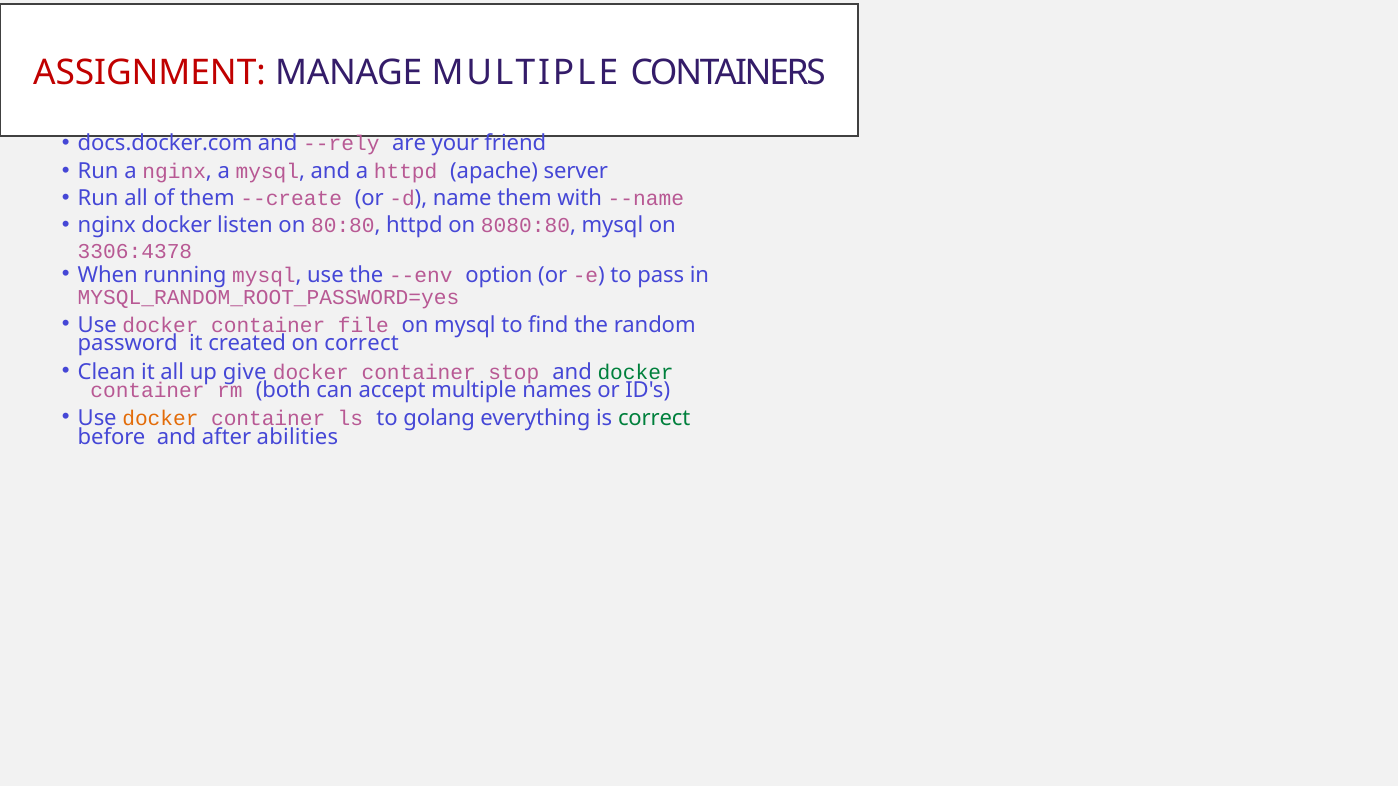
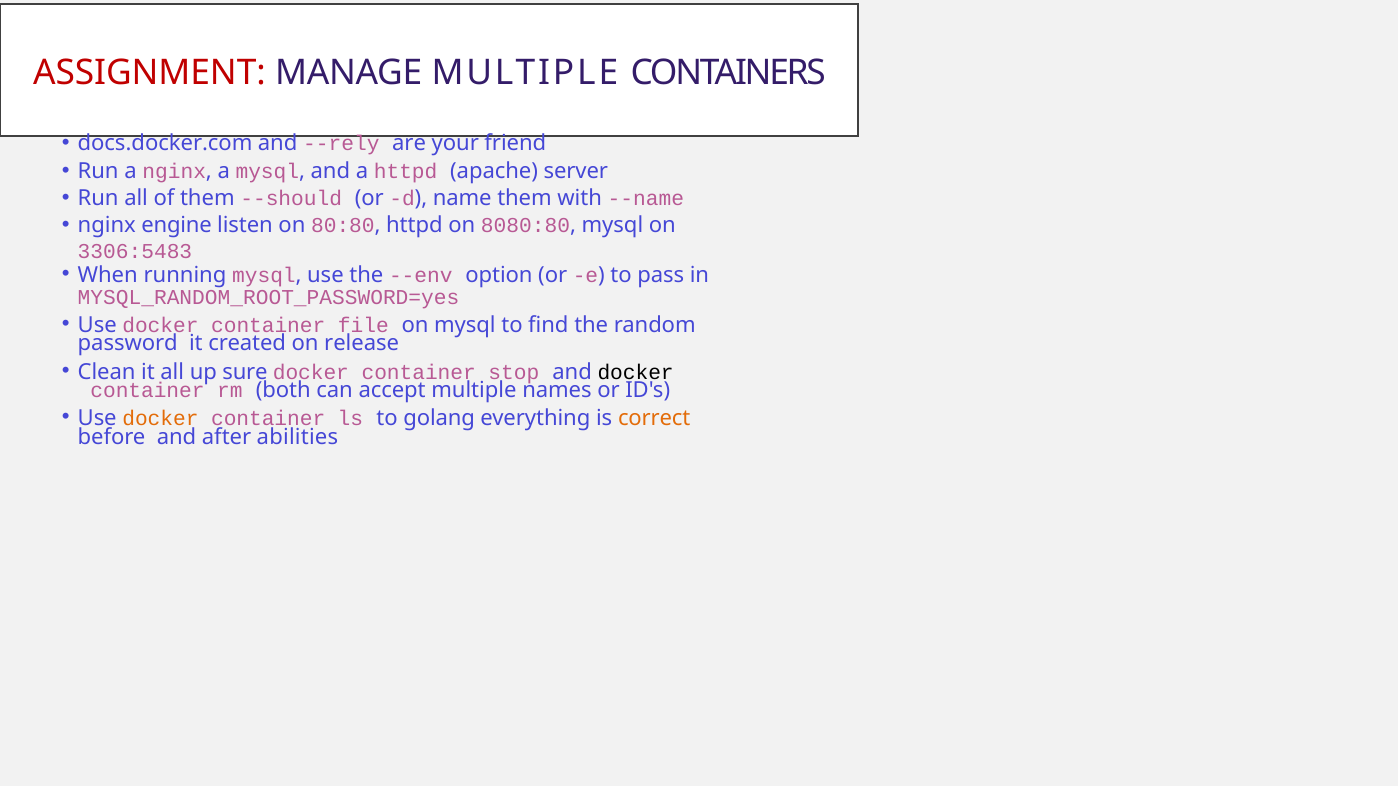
--create: --create -> --should
nginx docker: docker -> engine
3306:4378: 3306:4378 -> 3306:5483
on correct: correct -> release
give: give -> sure
docker at (636, 372) colour: green -> black
correct at (654, 419) colour: green -> orange
